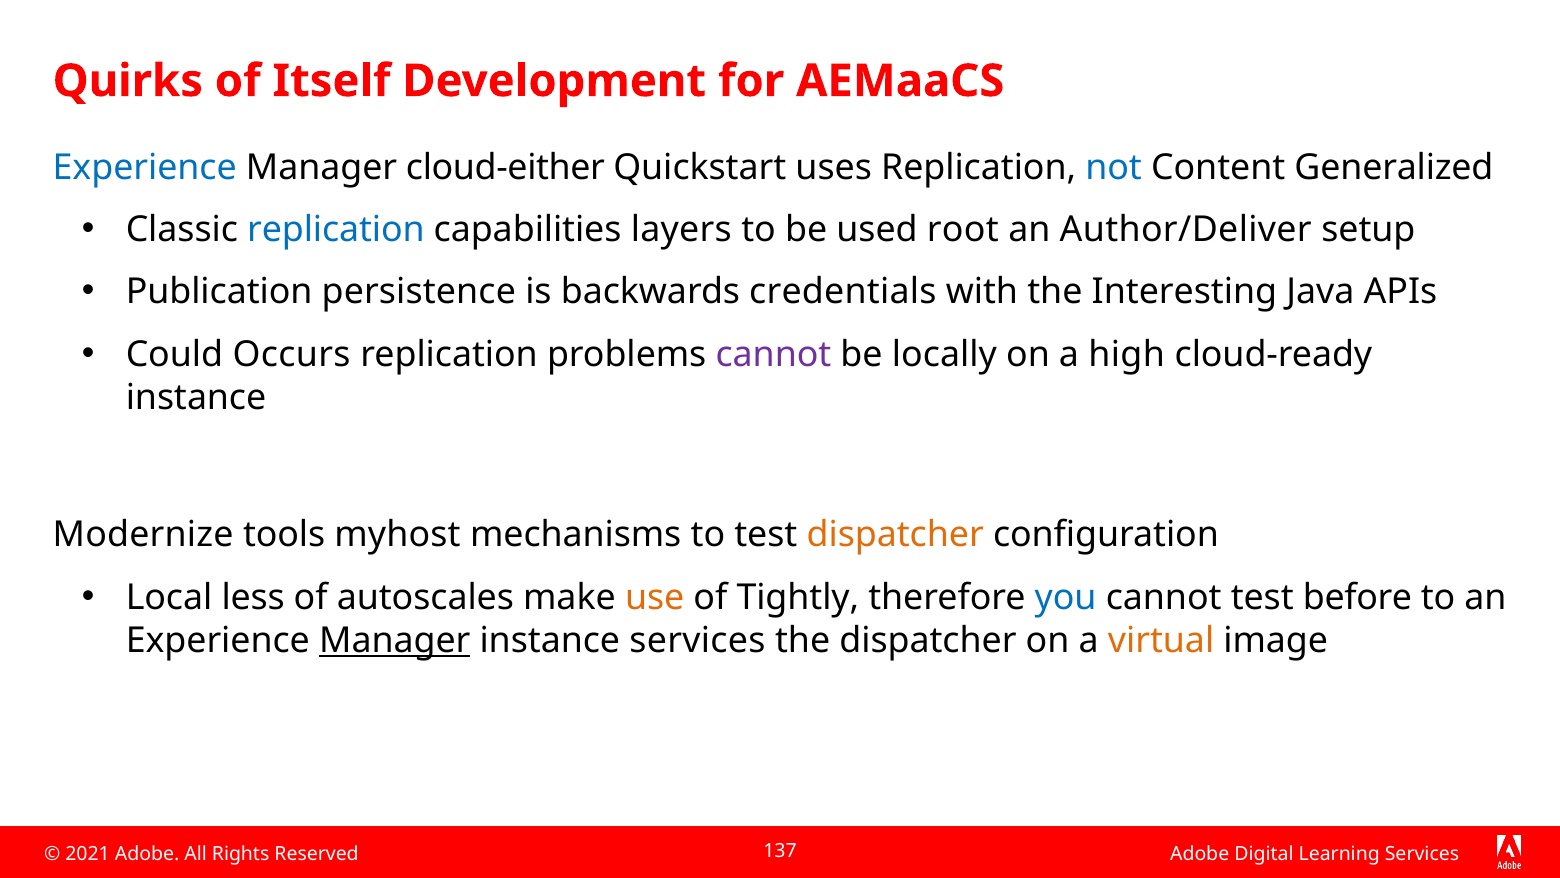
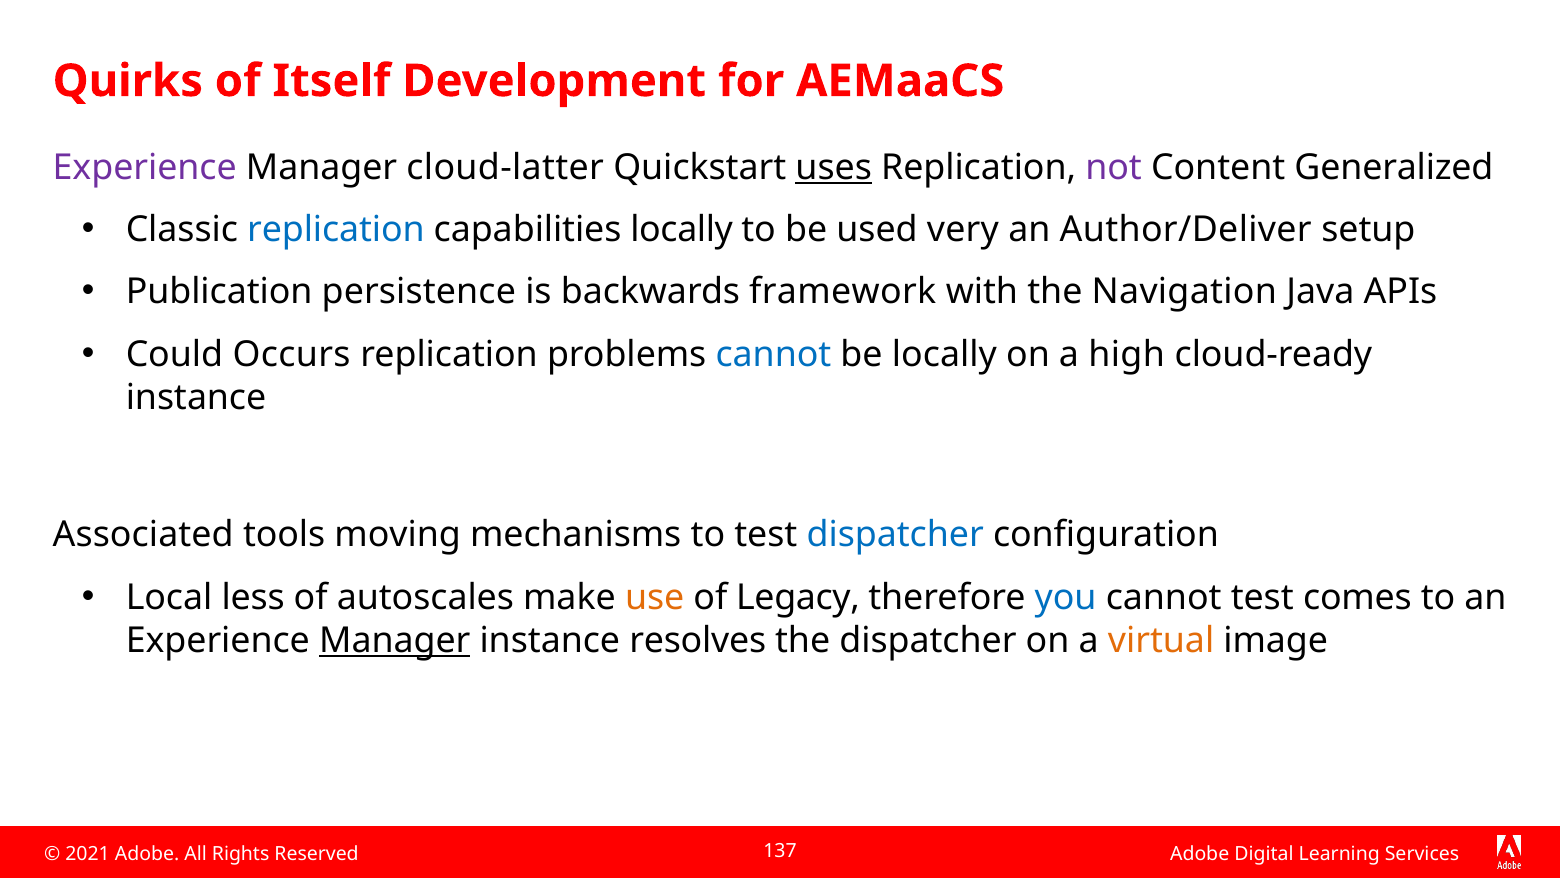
Experience at (145, 167) colour: blue -> purple
cloud-either: cloud-either -> cloud-latter
uses underline: none -> present
not colour: blue -> purple
capabilities layers: layers -> locally
root: root -> very
credentials: credentials -> framework
Interesting: Interesting -> Navigation
cannot at (773, 354) colour: purple -> blue
Modernize: Modernize -> Associated
myhost: myhost -> moving
dispatcher at (895, 535) colour: orange -> blue
Tightly: Tightly -> Legacy
before: before -> comes
instance services: services -> resolves
